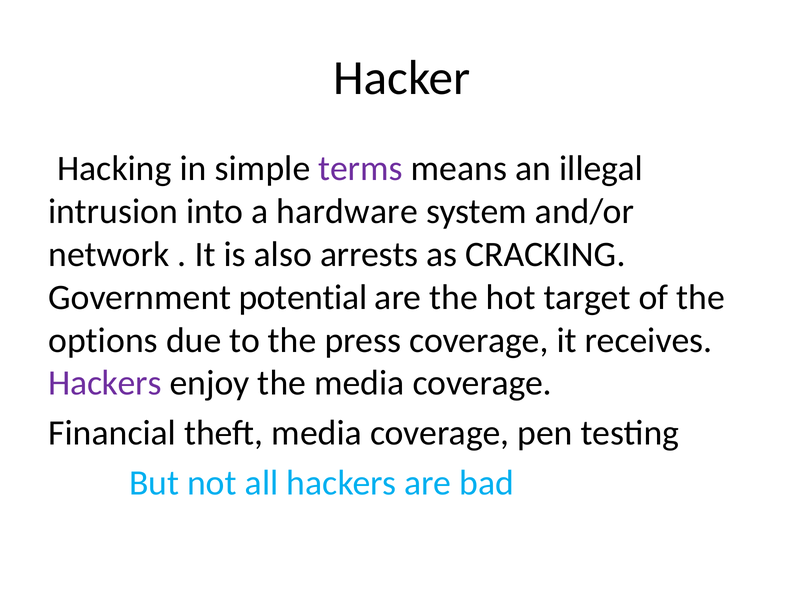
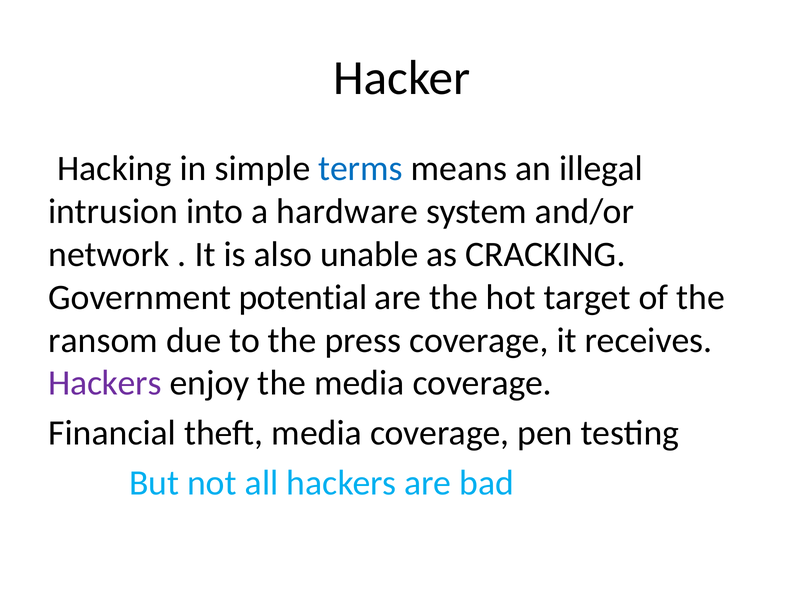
terms colour: purple -> blue
arrests: arrests -> unable
options: options -> ransom
